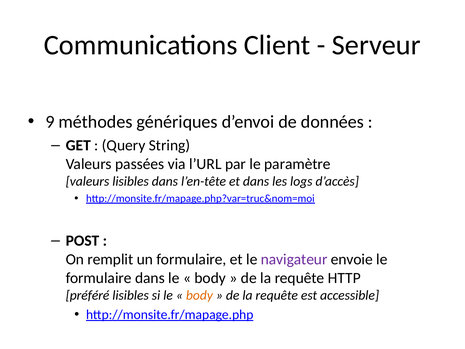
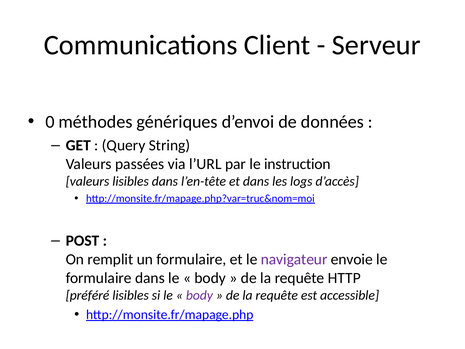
9: 9 -> 0
paramètre: paramètre -> instruction
body at (199, 295) colour: orange -> purple
